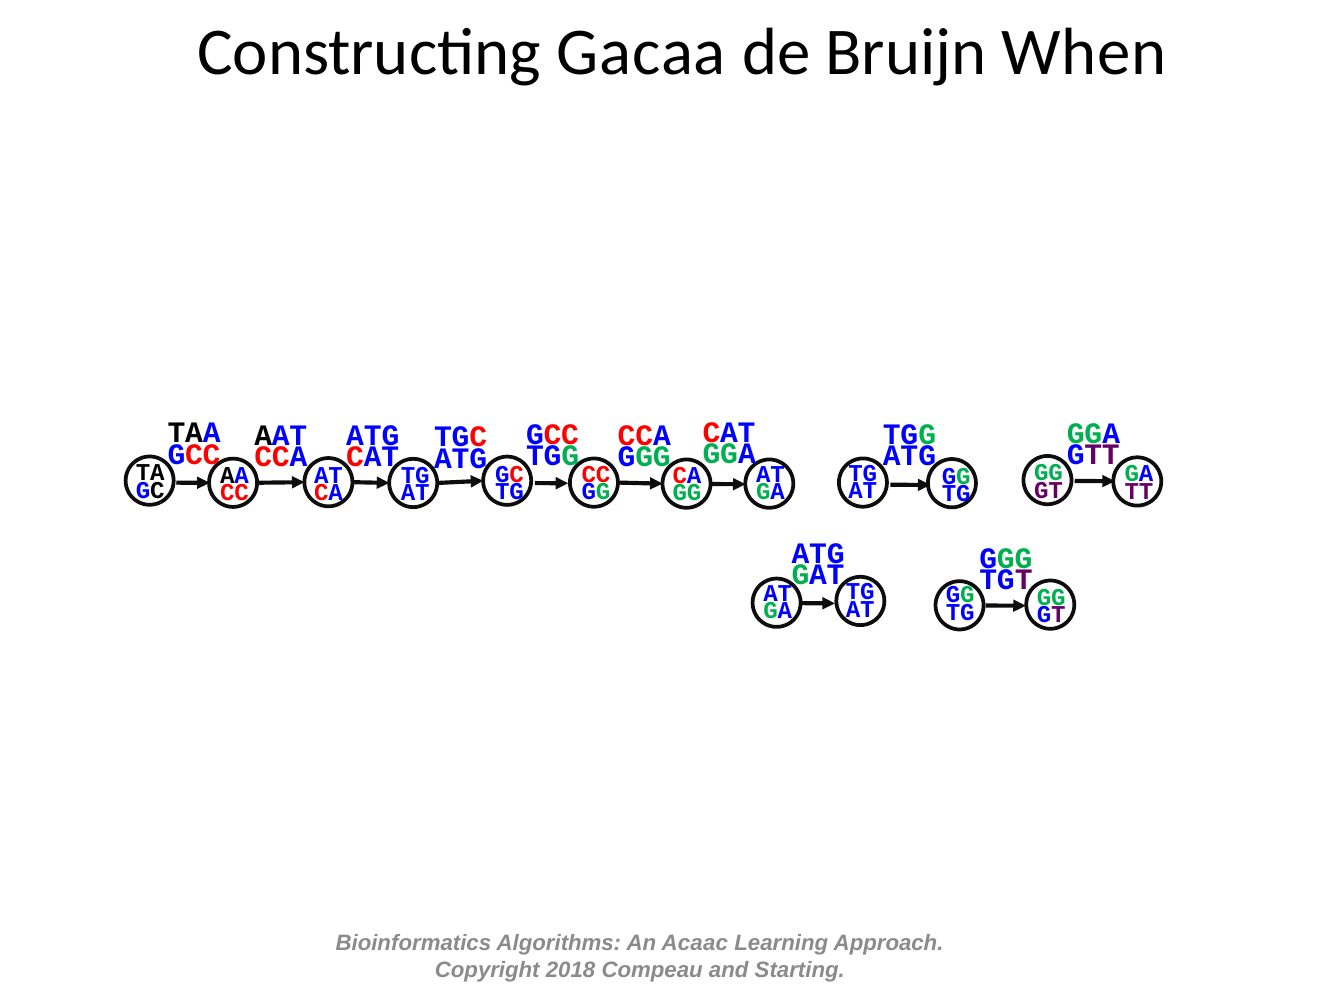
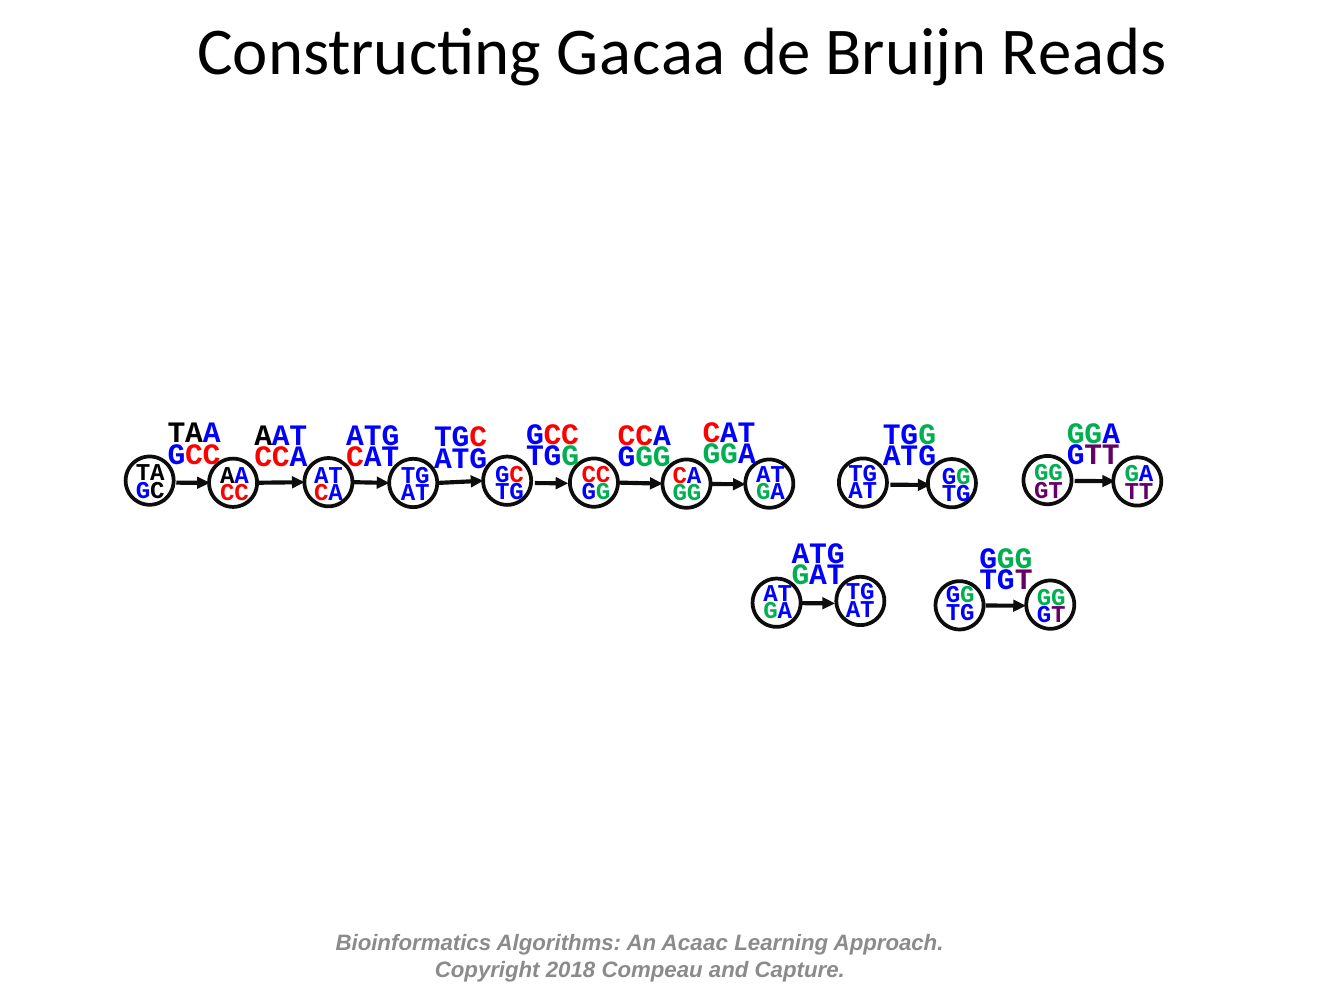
When: When -> Reads
Starting: Starting -> Capture
